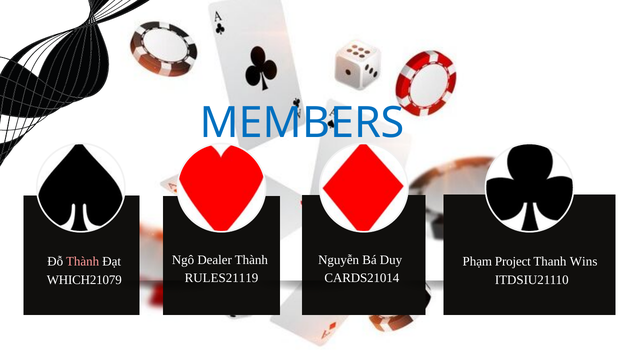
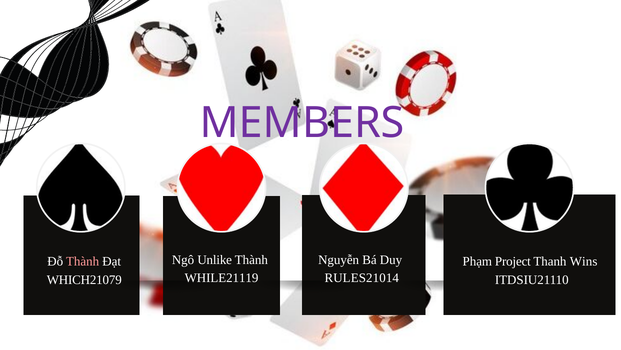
MEMBERS colour: blue -> purple
Dealer: Dealer -> Unlike
RULES21119: RULES21119 -> WHILE21119
CARDS21014: CARDS21014 -> RULES21014
